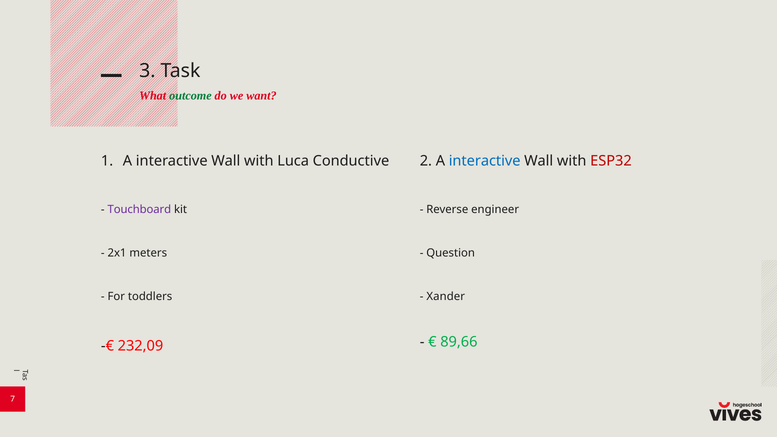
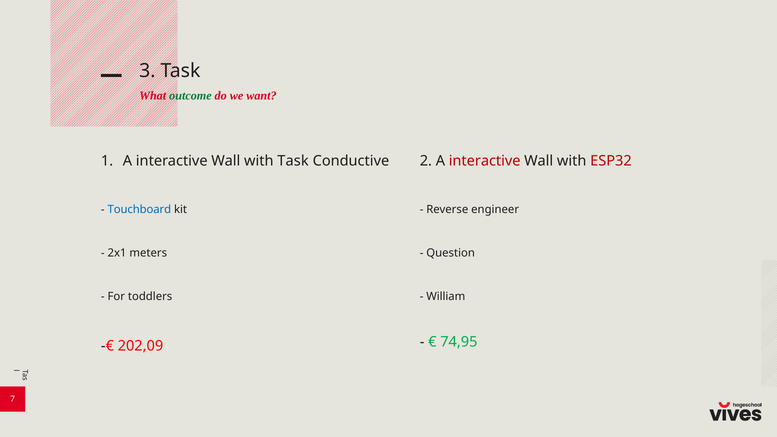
with Luca: Luca -> Task
interactive at (485, 161) colour: blue -> red
Touchboard colour: purple -> blue
Xander: Xander -> William
89,66: 89,66 -> 74,95
232,09: 232,09 -> 202,09
